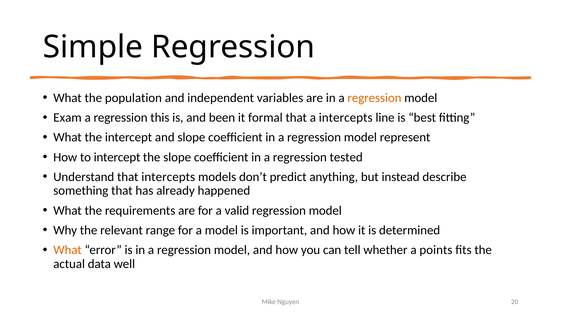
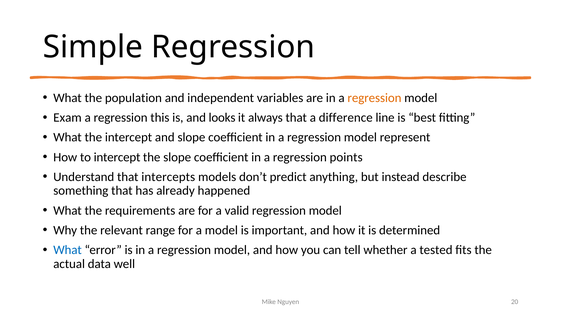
been: been -> looks
formal: formal -> always
a intercepts: intercepts -> difference
tested: tested -> points
What at (68, 250) colour: orange -> blue
points: points -> tested
